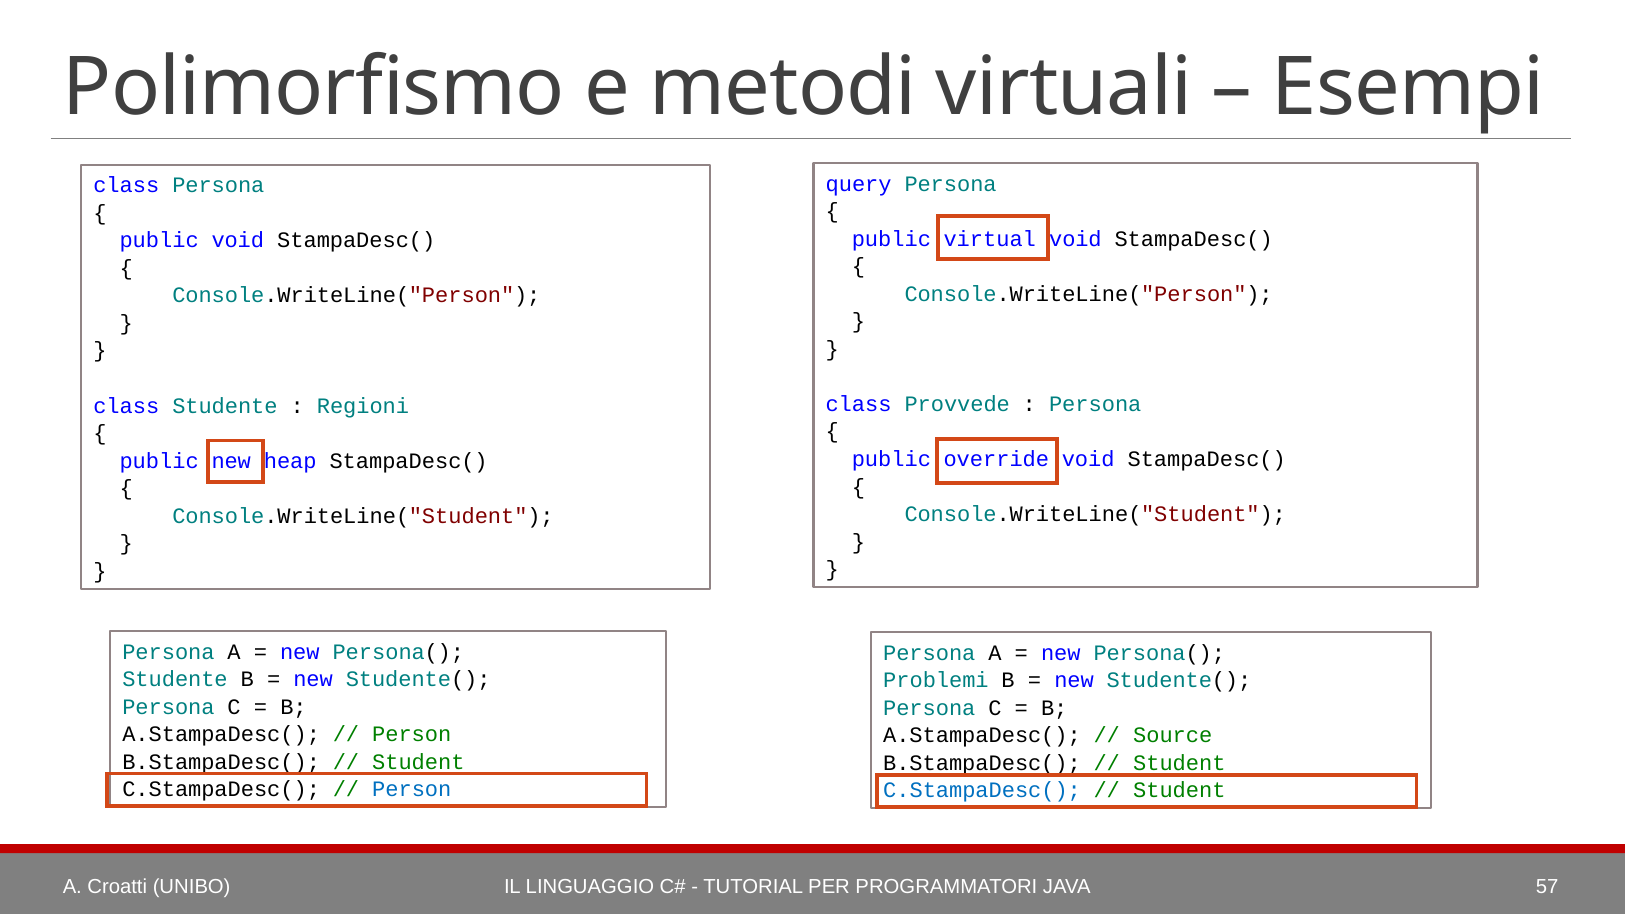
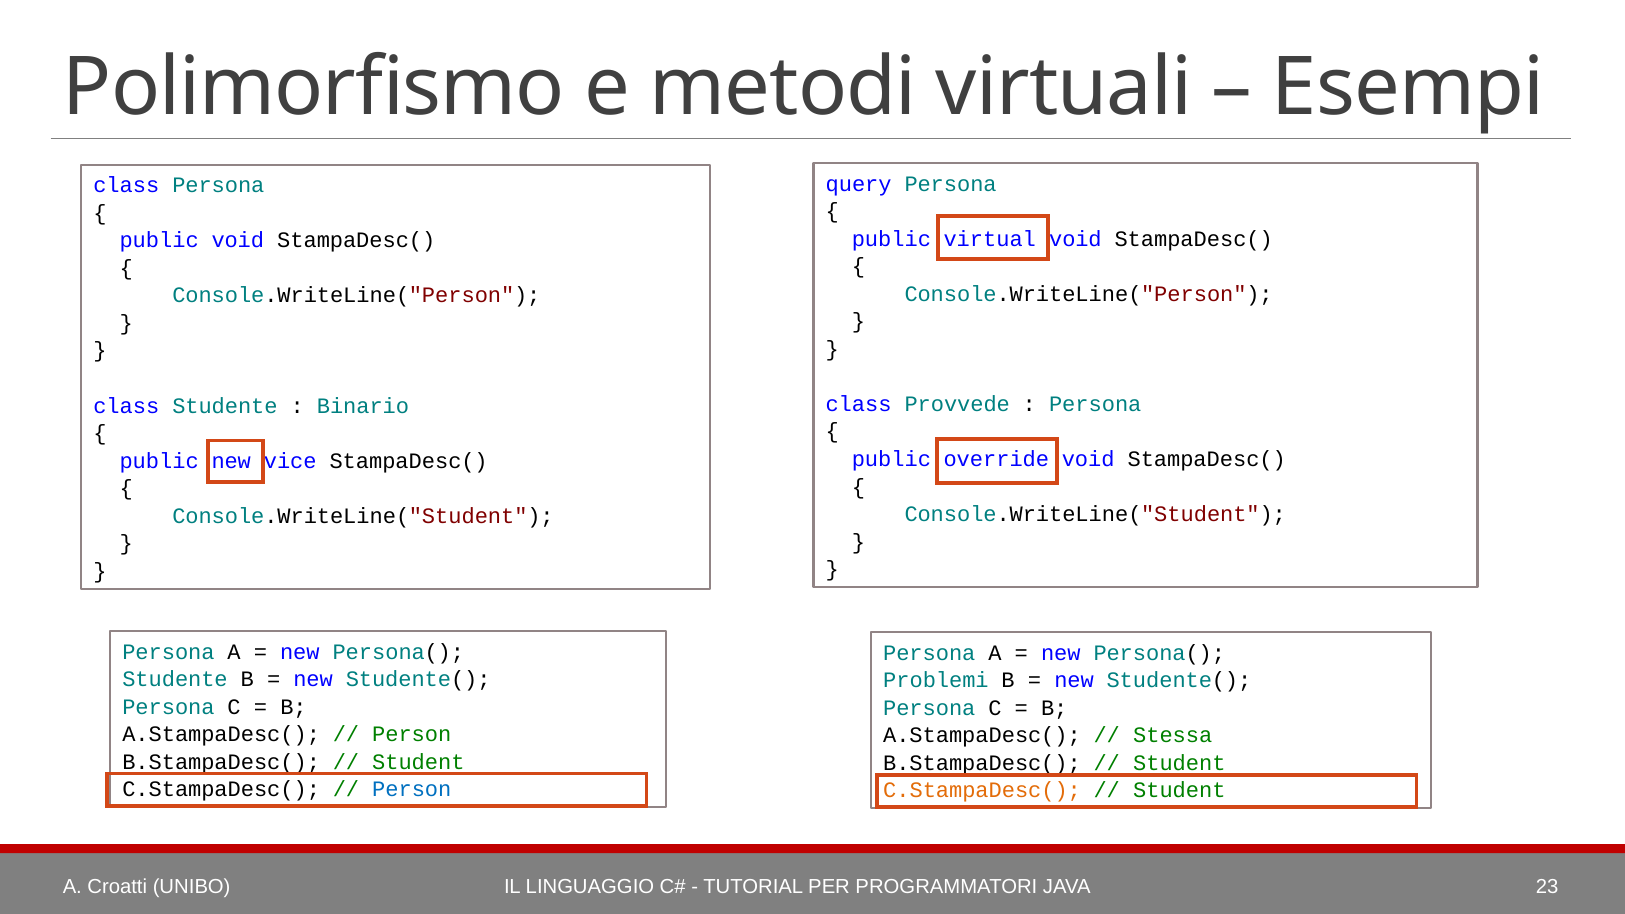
Regioni: Regioni -> Binario
heap: heap -> vice
Source: Source -> Stessa
C.StampaDesc( at (982, 791) colour: blue -> orange
57: 57 -> 23
